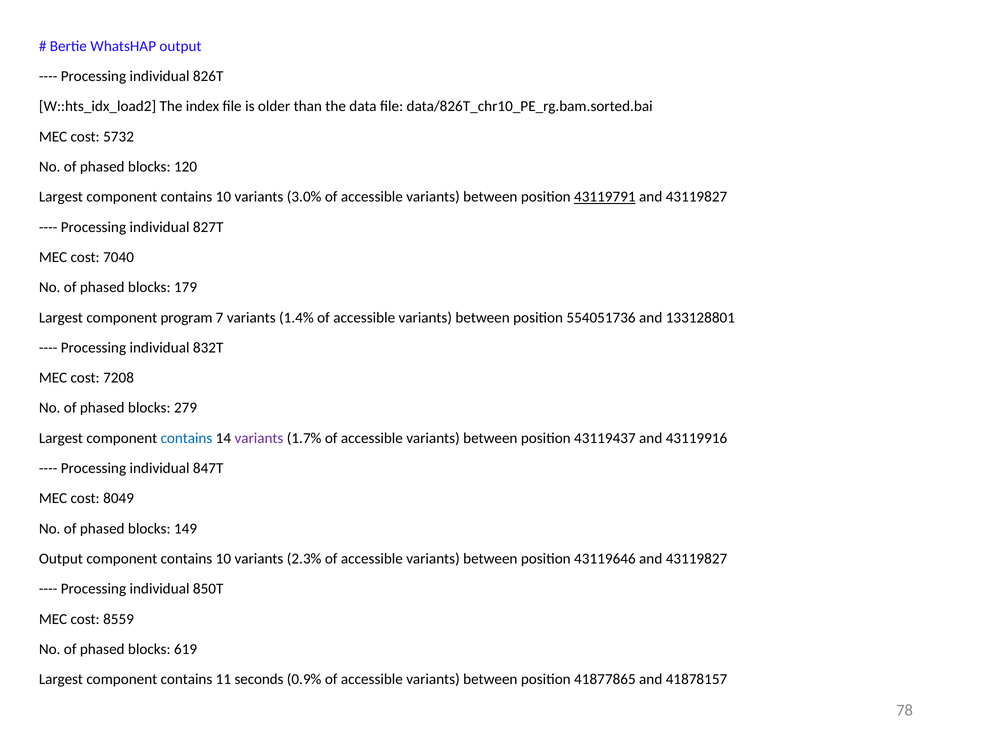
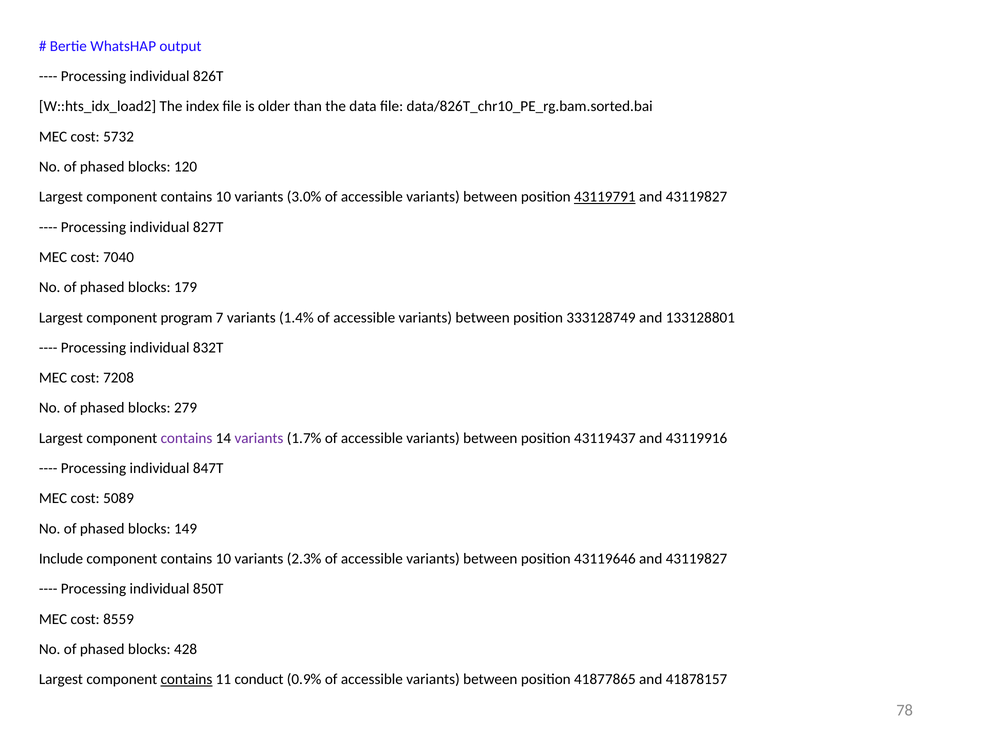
554051736: 554051736 -> 333128749
contains at (186, 438) colour: blue -> purple
8049: 8049 -> 5089
Output at (61, 558): Output -> Include
619: 619 -> 428
contains at (186, 679) underline: none -> present
seconds: seconds -> conduct
